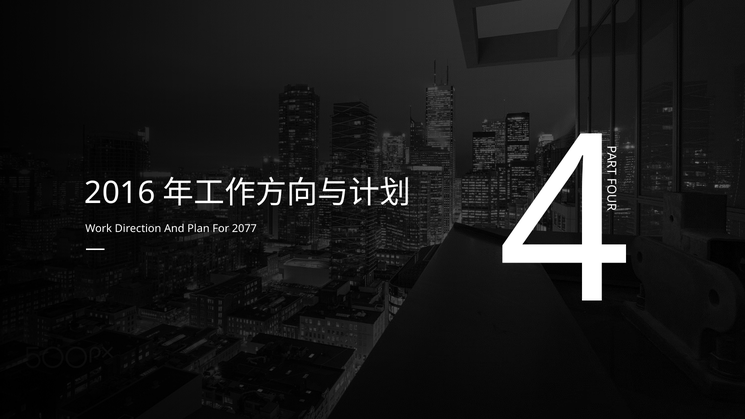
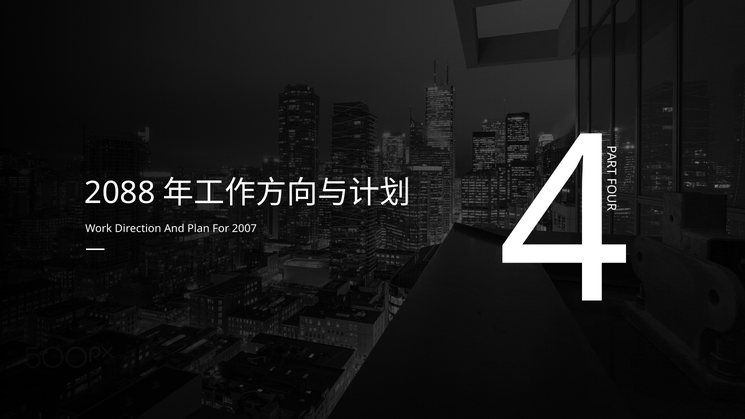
2016: 2016 -> 2088
2077: 2077 -> 2007
